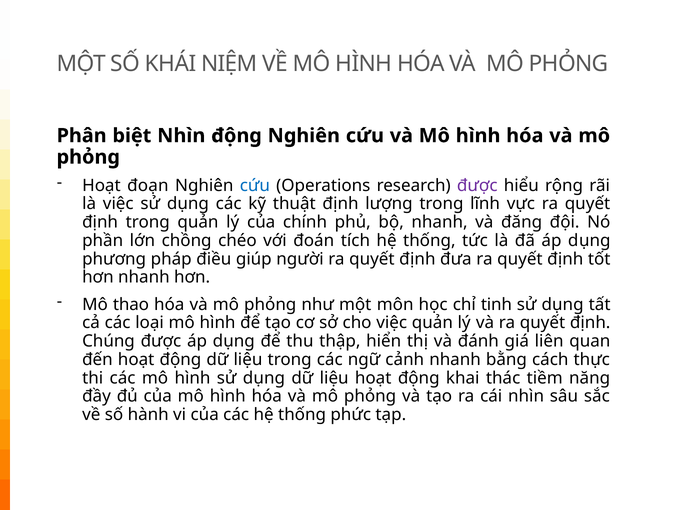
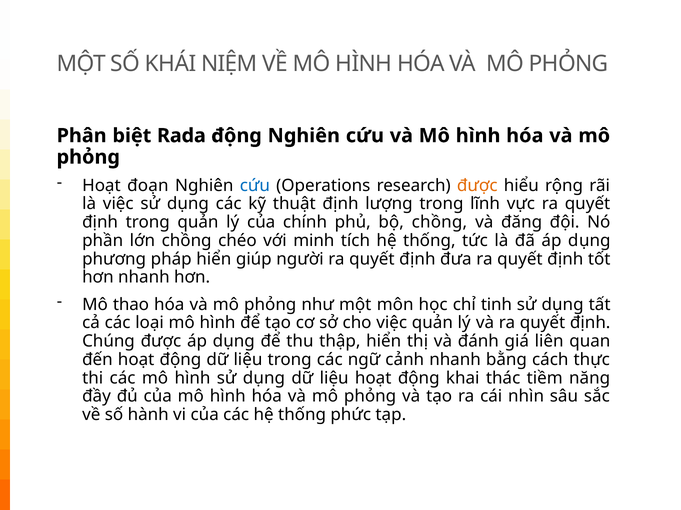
biệt Nhìn: Nhìn -> Rada
được at (477, 186) colour: purple -> orange
bộ nhanh: nhanh -> chồng
đoán: đoán -> minh
pháp điều: điều -> hiển
